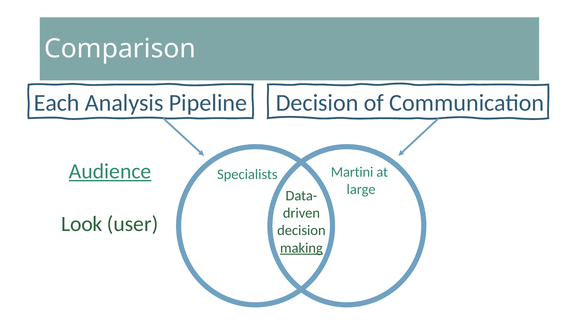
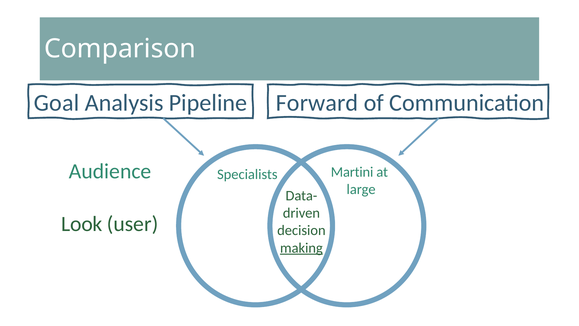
Each: Each -> Goal
Decision at (317, 103): Decision -> Forward
Audience underline: present -> none
